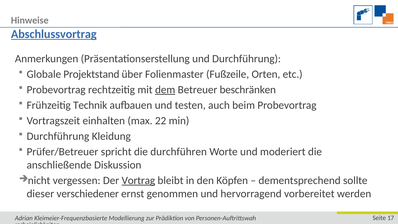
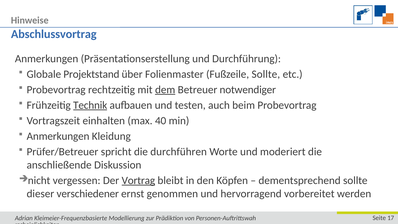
Abschlussvortrag underline: present -> none
Fußzeile Orten: Orten -> Sollte
beschränken: beschränken -> notwendiger
Technik underline: none -> present
22: 22 -> 40
Durchführung at (58, 136): Durchführung -> Anmerkungen
